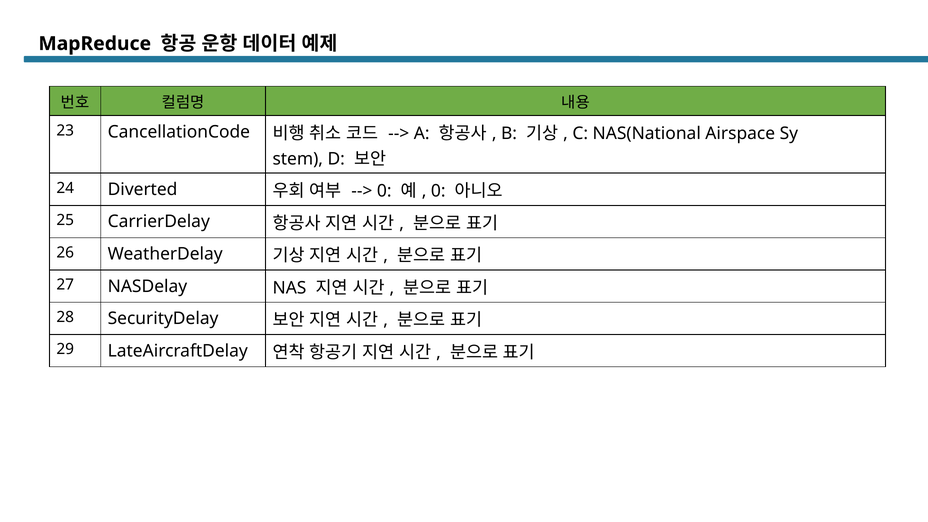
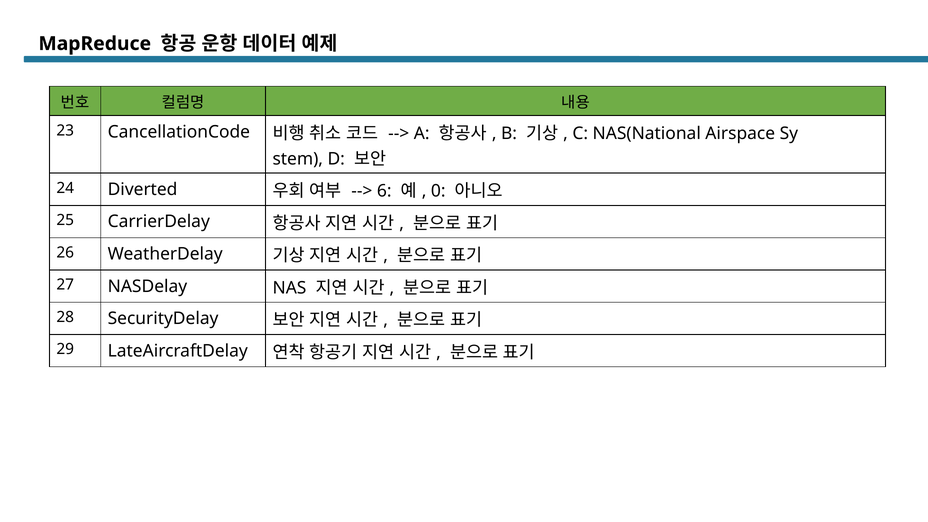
0 at (384, 191): 0 -> 6
